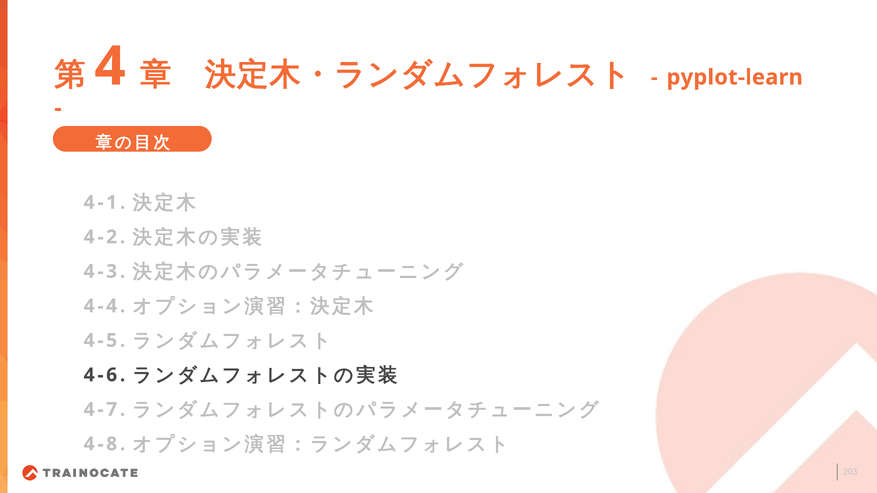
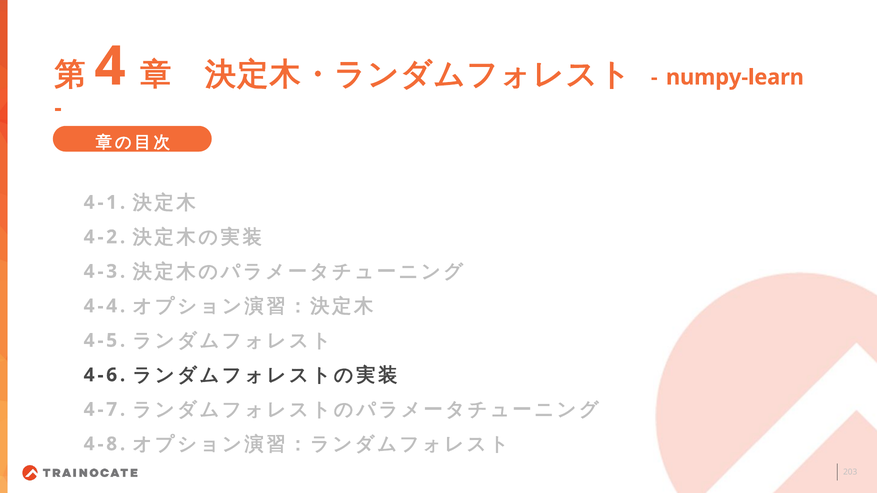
pyplot-learn: pyplot-learn -> numpy-learn
